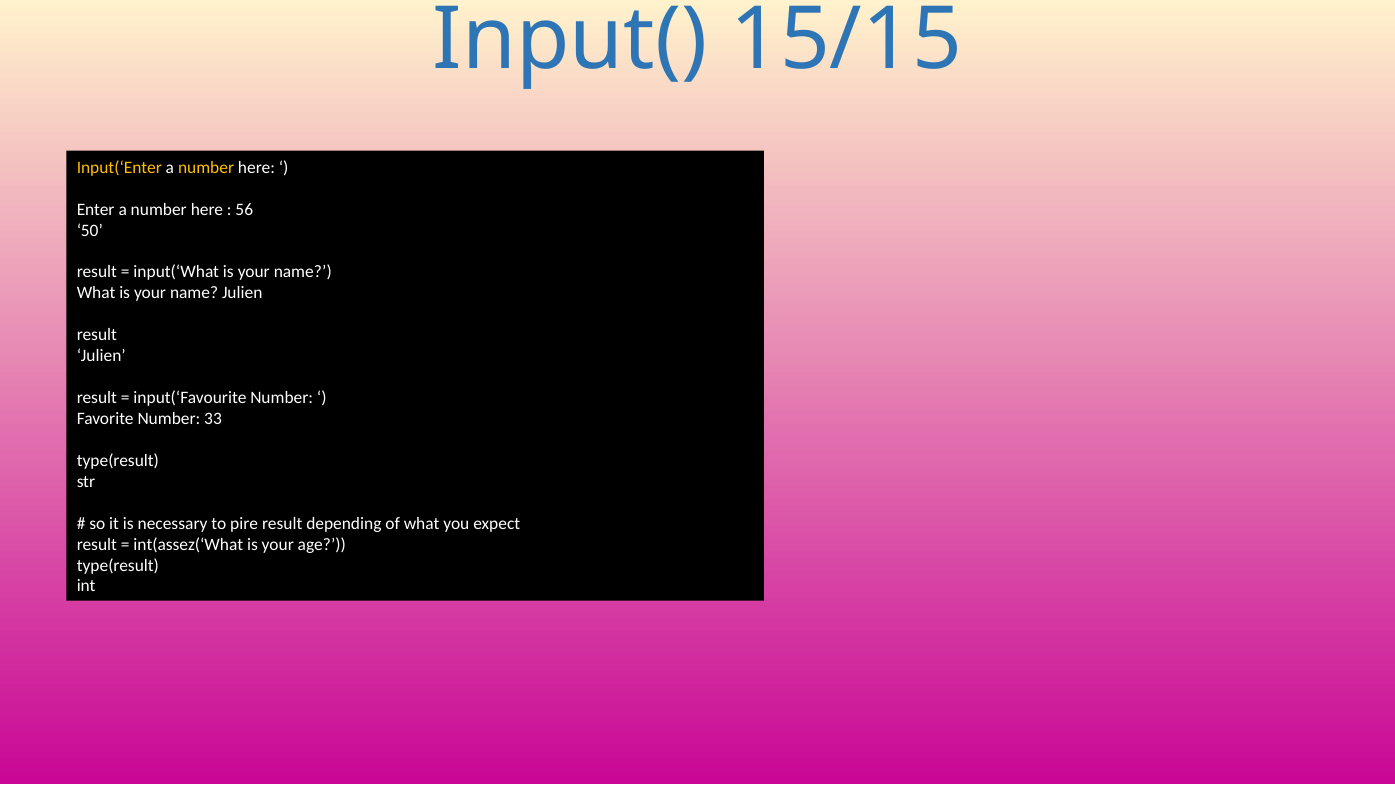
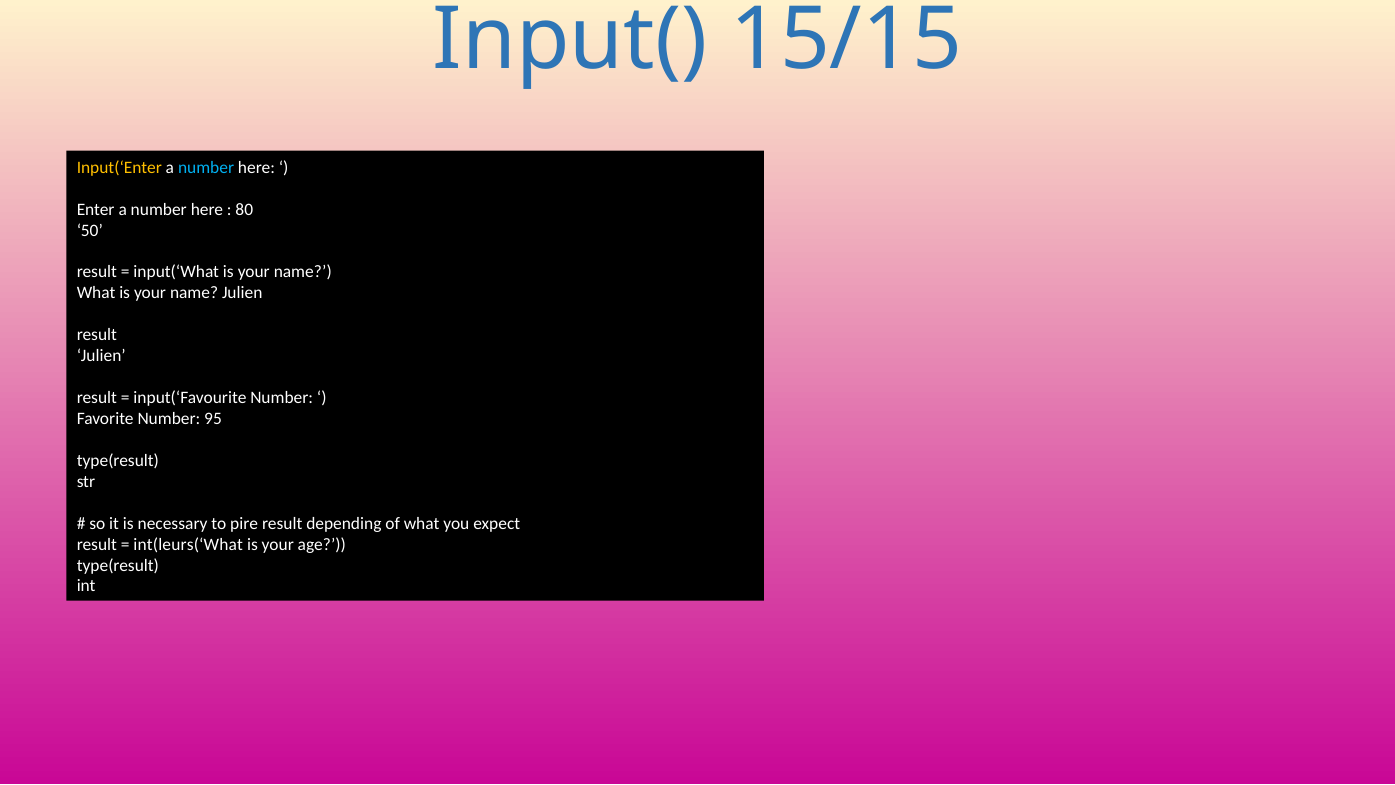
number at (206, 167) colour: yellow -> light blue
56: 56 -> 80
33: 33 -> 95
int(assez(‘What: int(assez(‘What -> int(leurs(‘What
